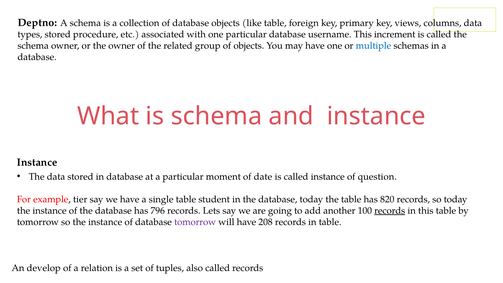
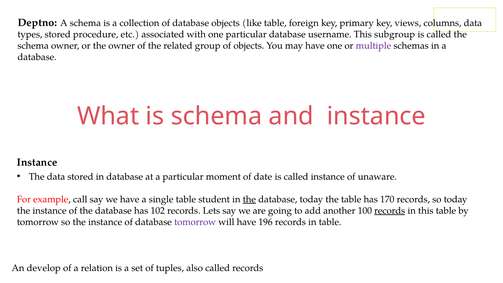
increment: increment -> subgroup
multiple colour: blue -> purple
question: question -> unaware
tier: tier -> call
the at (249, 199) underline: none -> present
820: 820 -> 170
796: 796 -> 102
208: 208 -> 196
